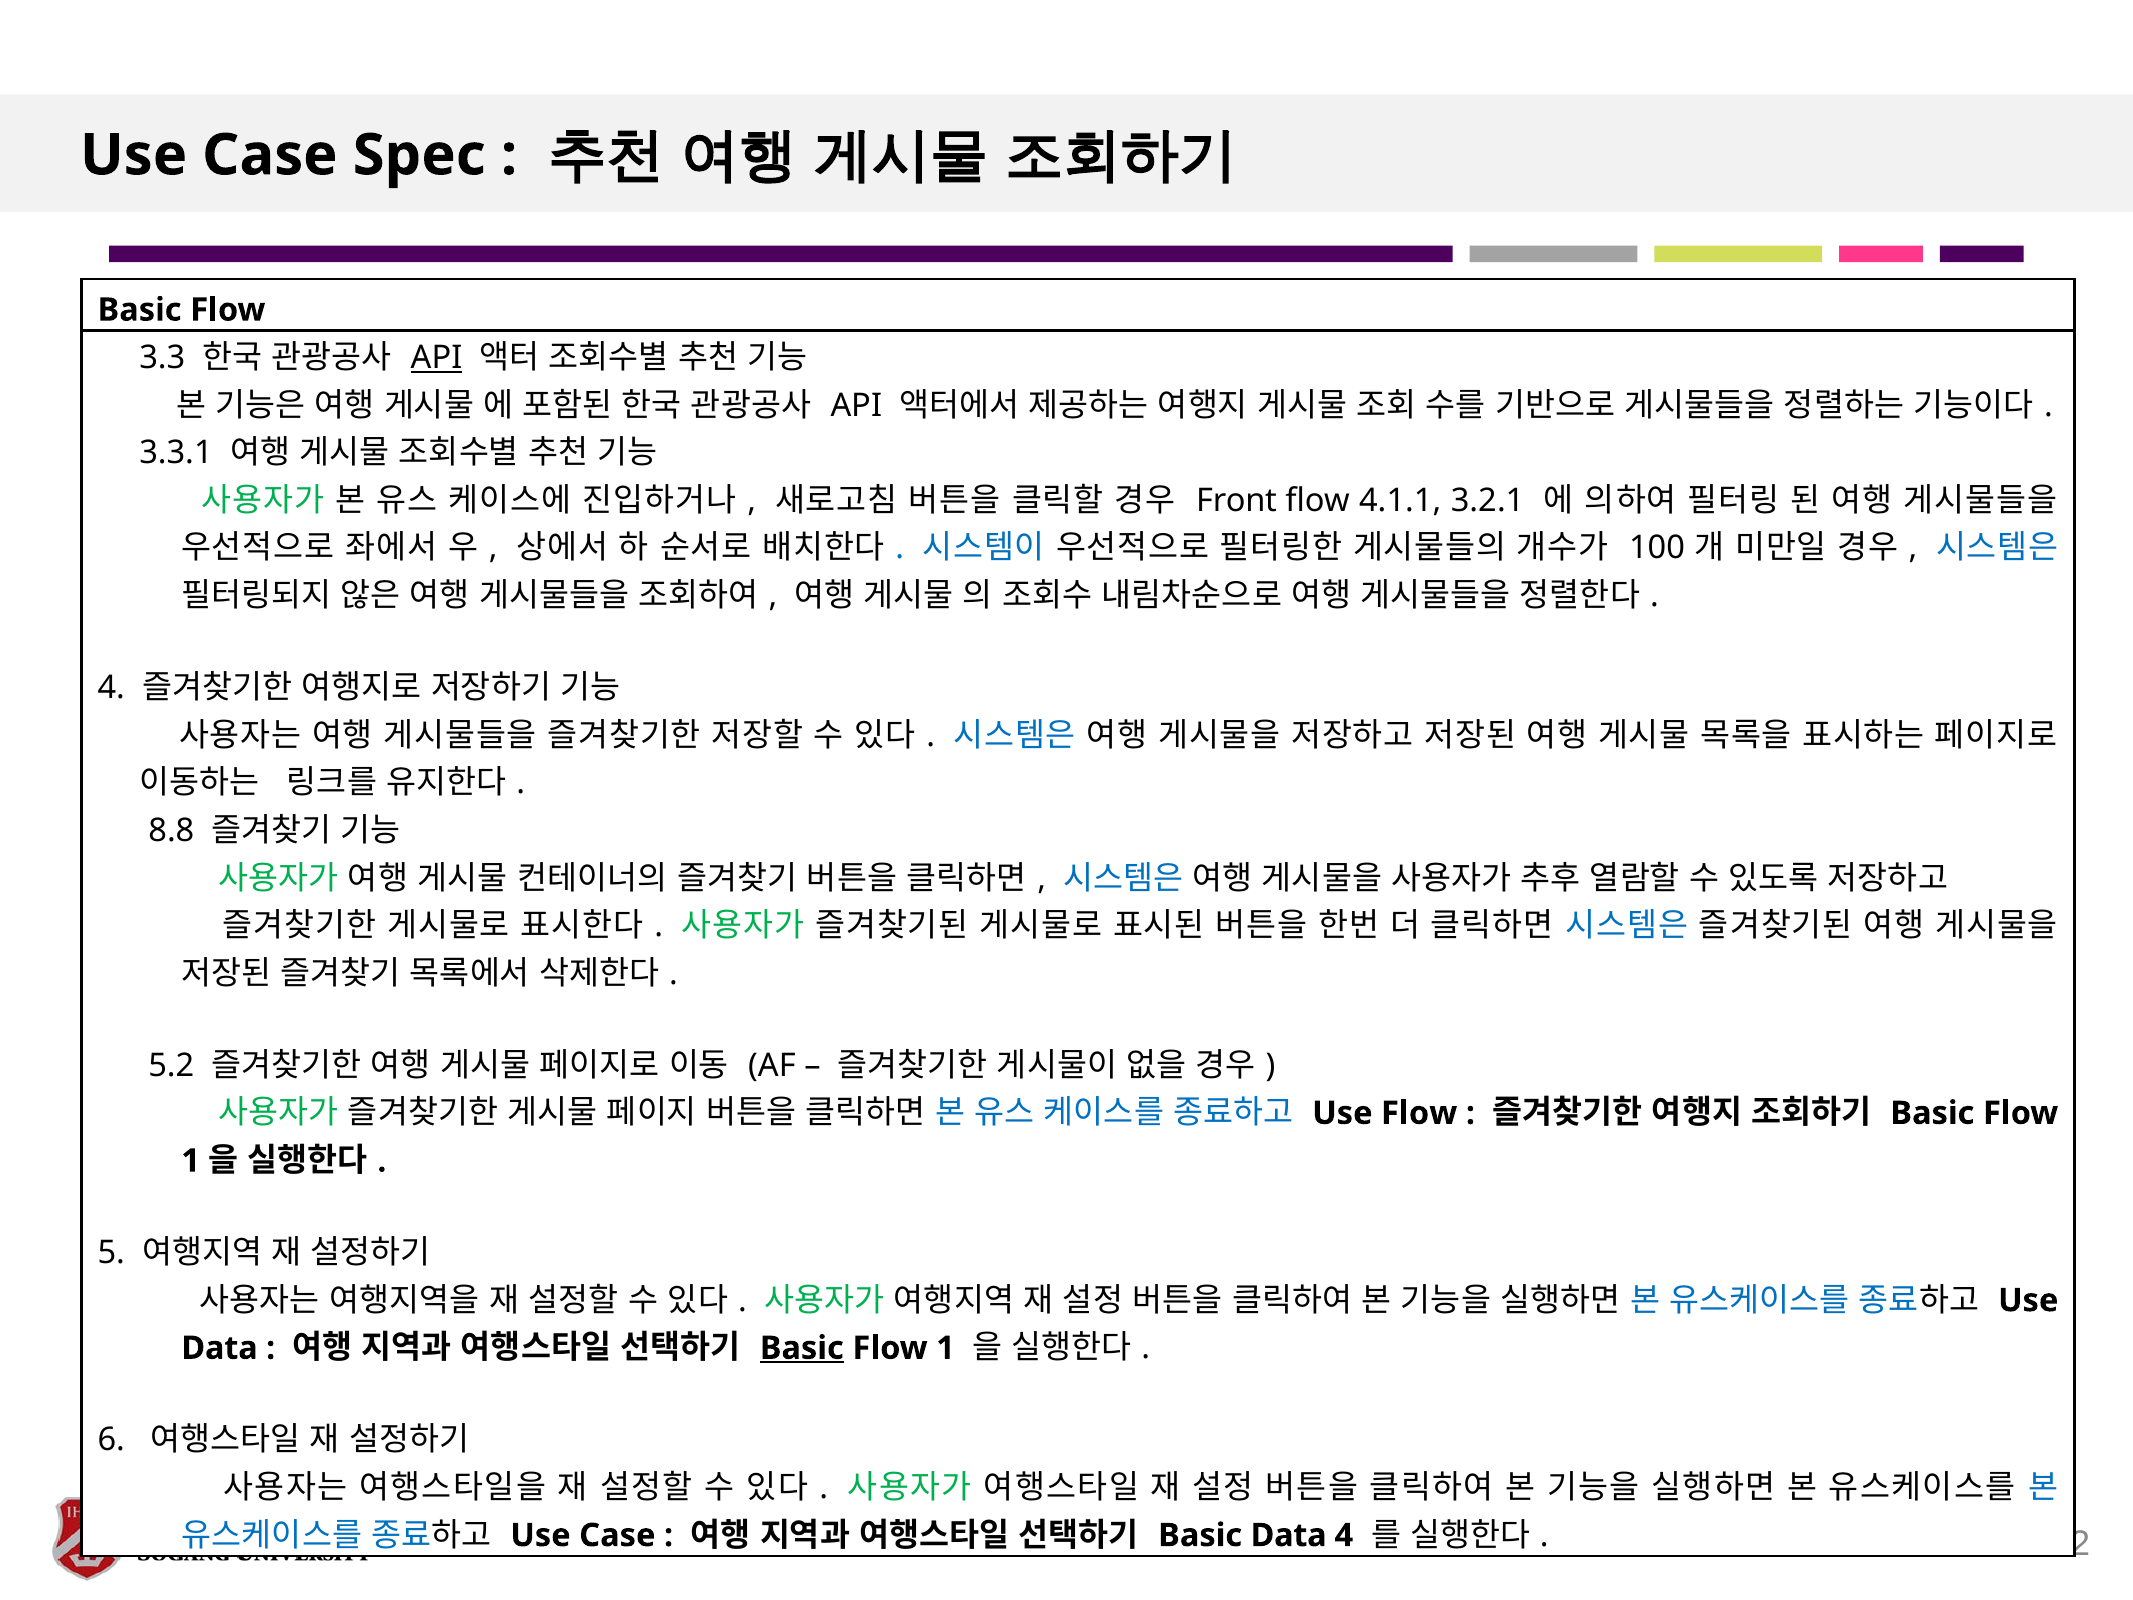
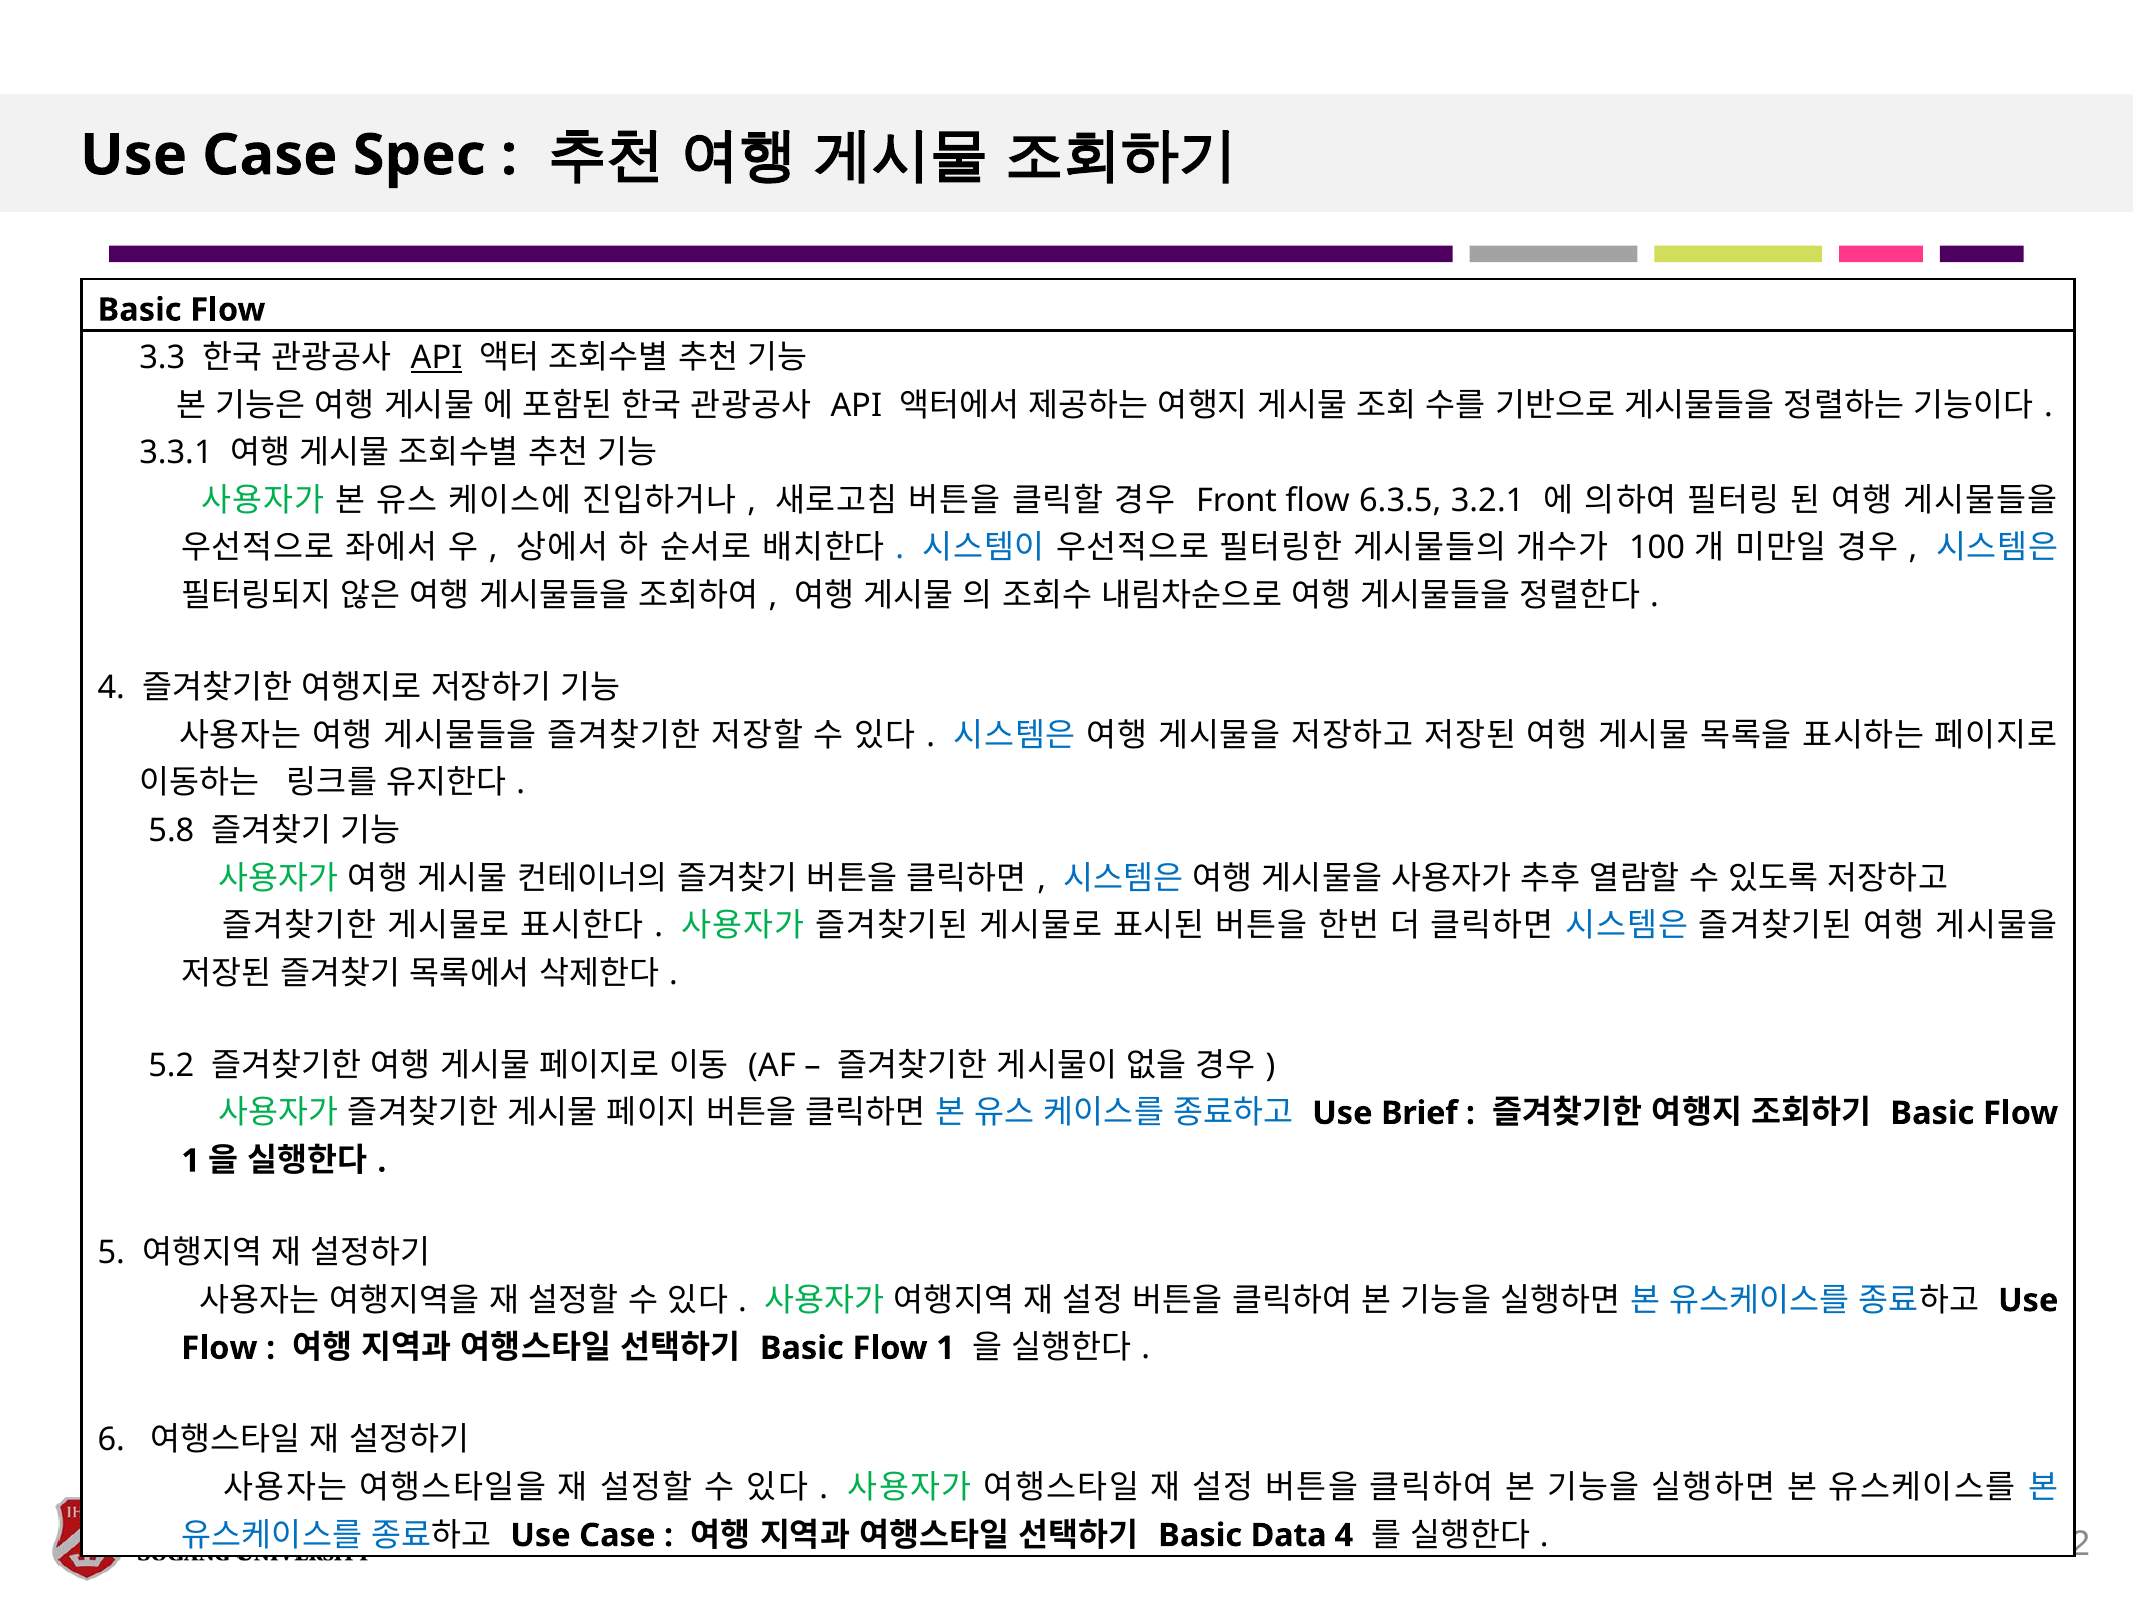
4.1.1: 4.1.1 -> 6.3.5
8.8: 8.8 -> 5.8
Use Flow: Flow -> Brief
Data at (220, 1348): Data -> Flow
Basic at (802, 1348) underline: present -> none
